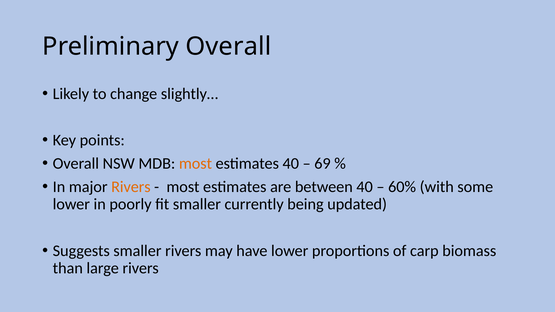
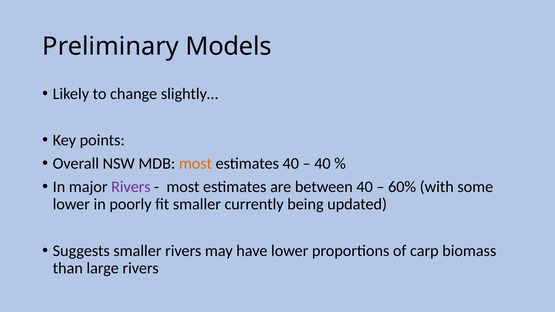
Preliminary Overall: Overall -> Models
69 at (322, 164): 69 -> 40
Rivers at (131, 187) colour: orange -> purple
